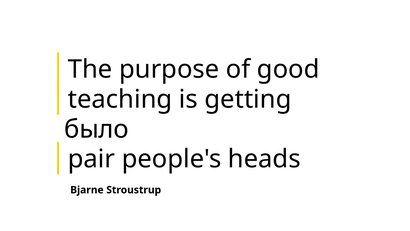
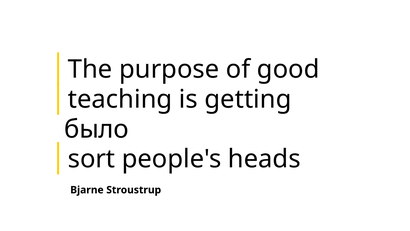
pair: pair -> sort
